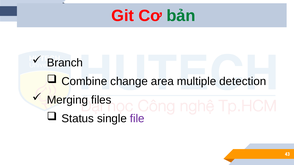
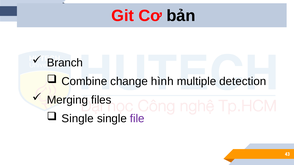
bản colour: green -> black
area: area -> hình
Status at (78, 119): Status -> Single
